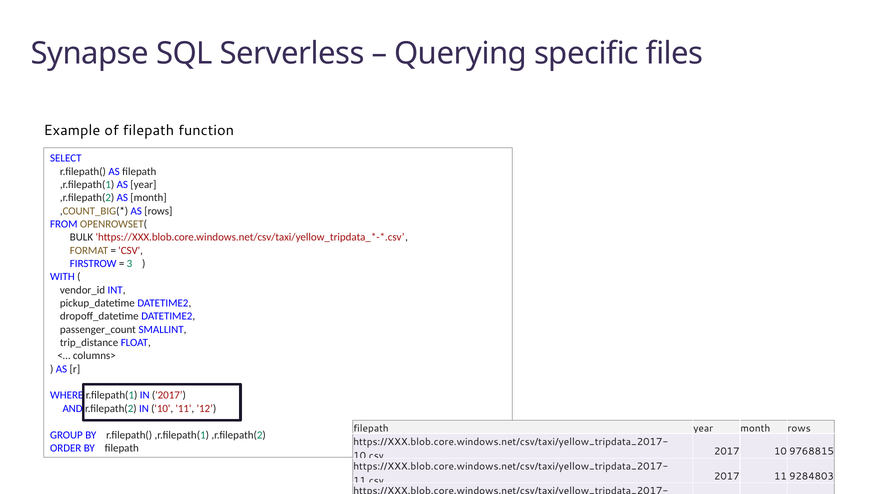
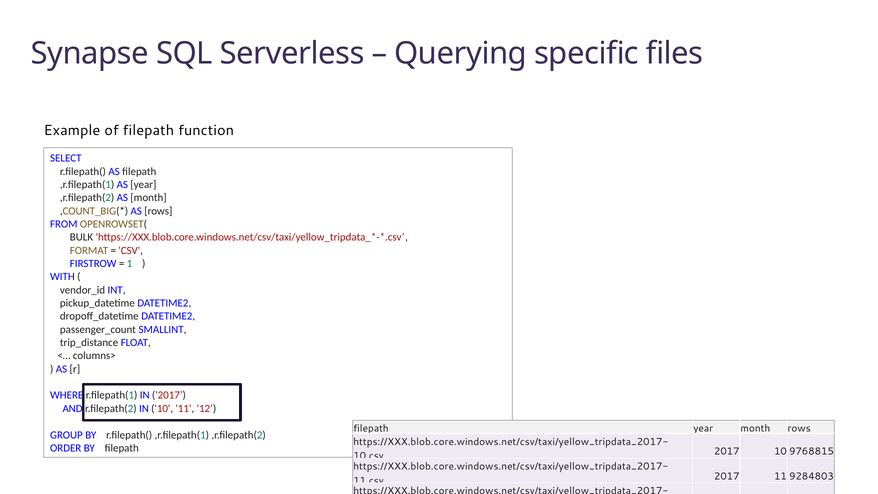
3: 3 -> 1
